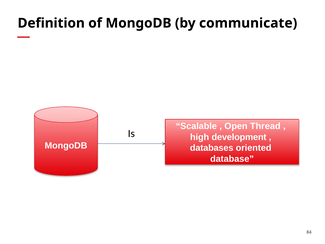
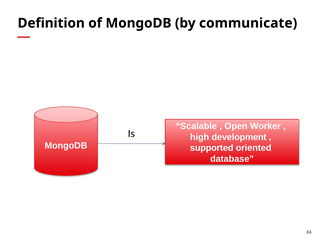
Thread: Thread -> Worker
databases: databases -> supported
